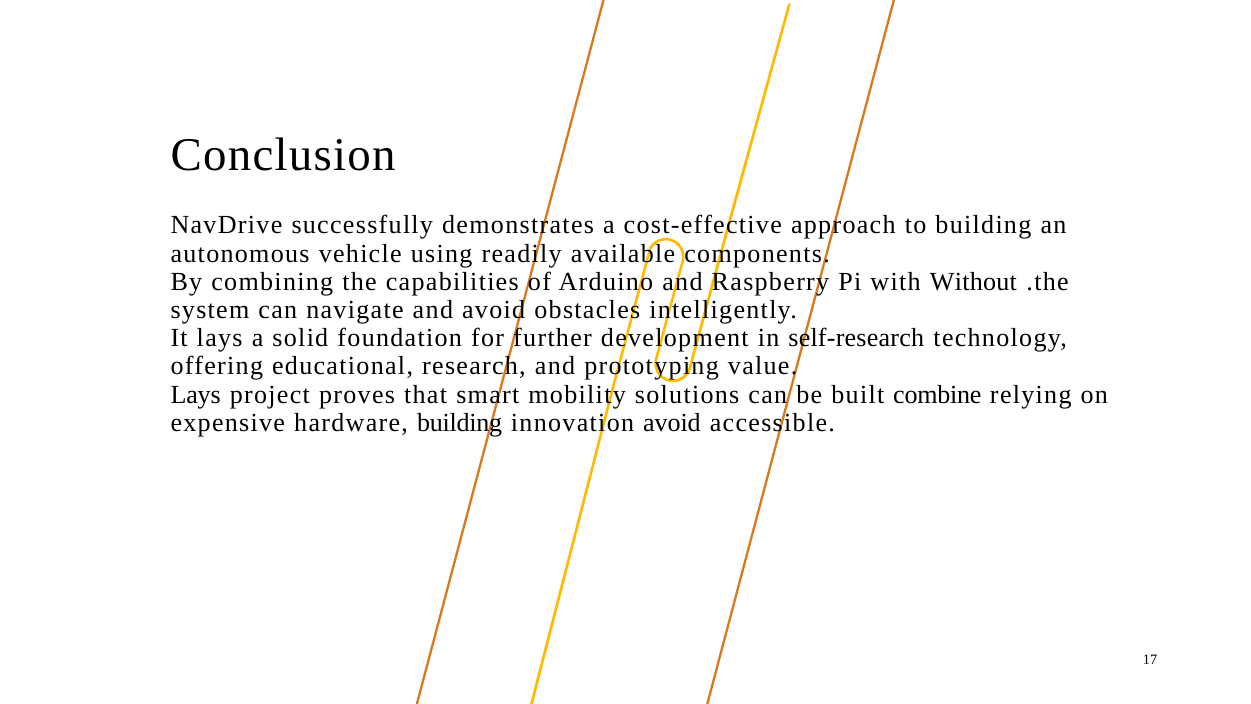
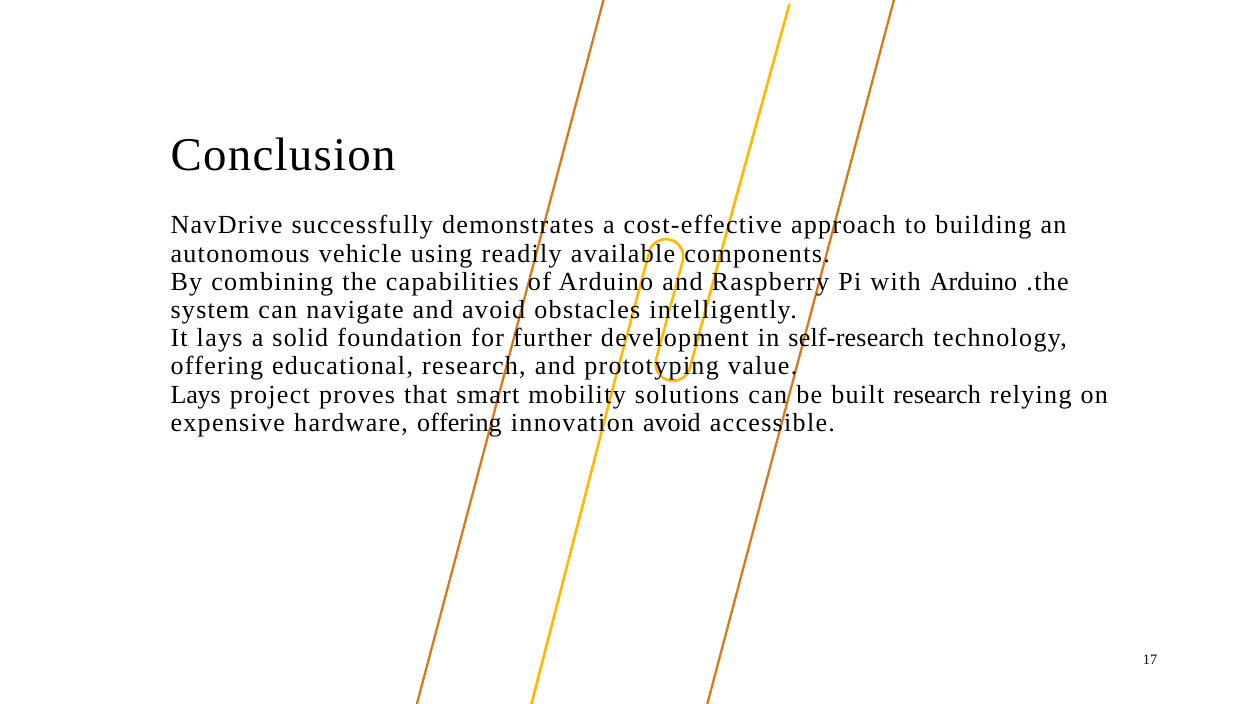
with Without: Without -> Arduino
built combine: combine -> research
hardware building: building -> offering
